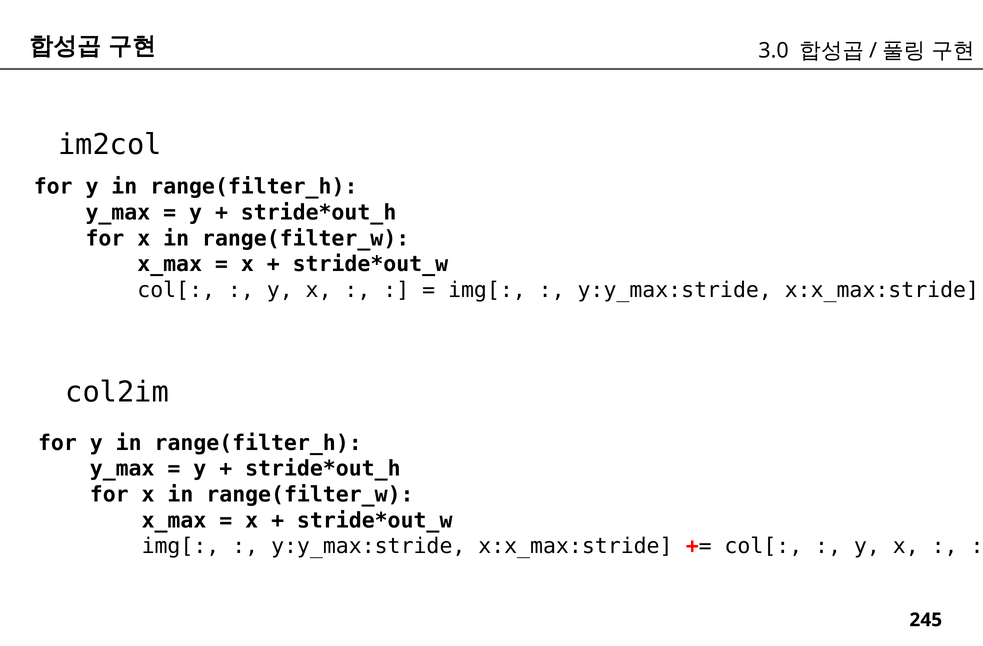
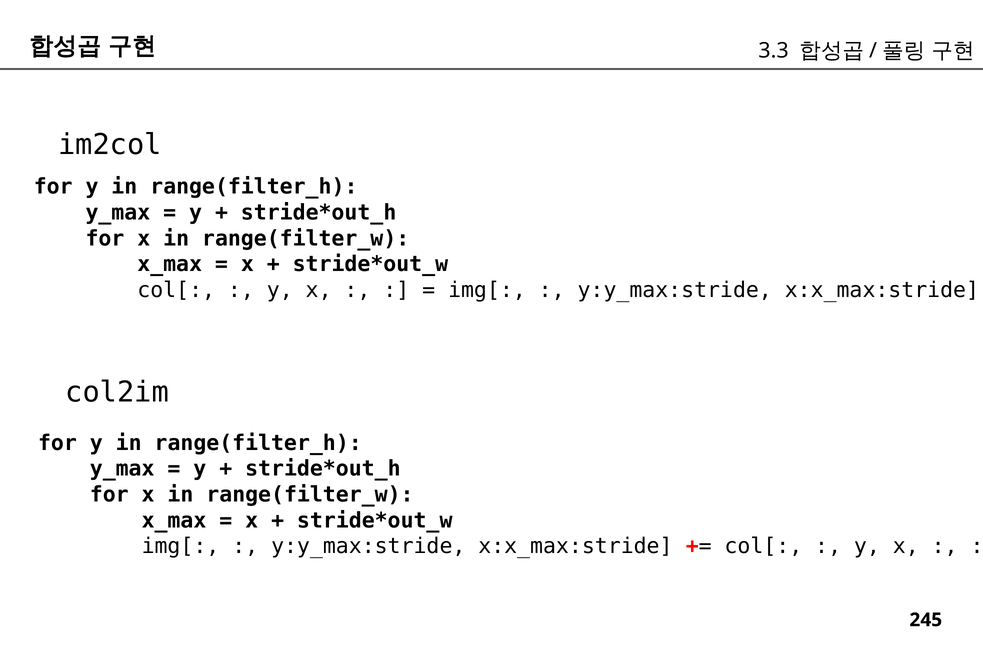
3.0: 3.0 -> 3.3
